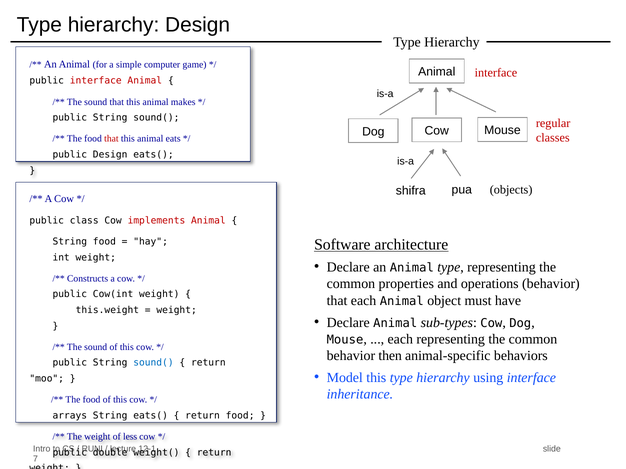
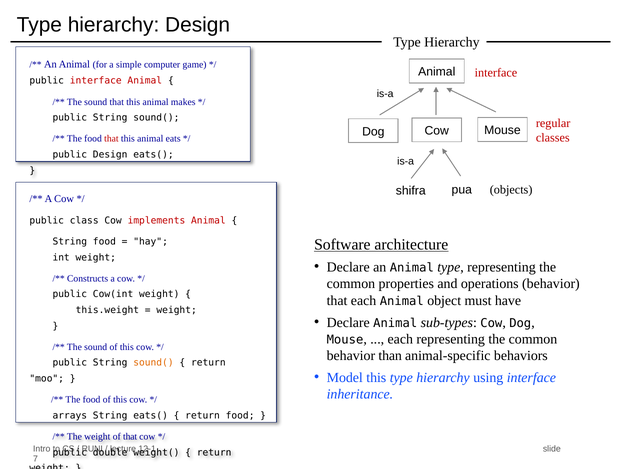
then: then -> than
sound( at (153, 363) colour: blue -> orange
of less: less -> that
